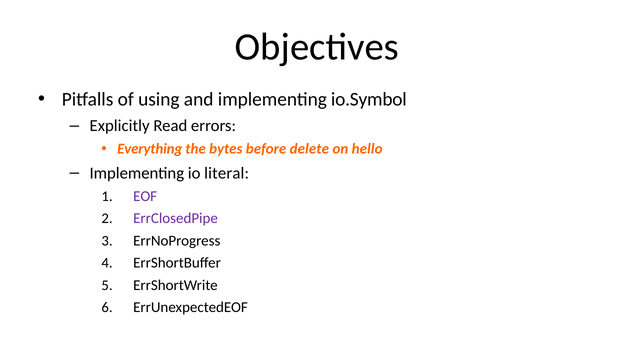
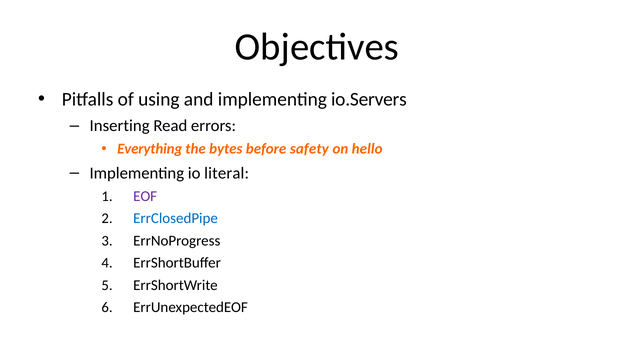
io.Symbol: io.Symbol -> io.Servers
Explicitly: Explicitly -> Inserting
delete: delete -> safety
ErrClosedPipe colour: purple -> blue
